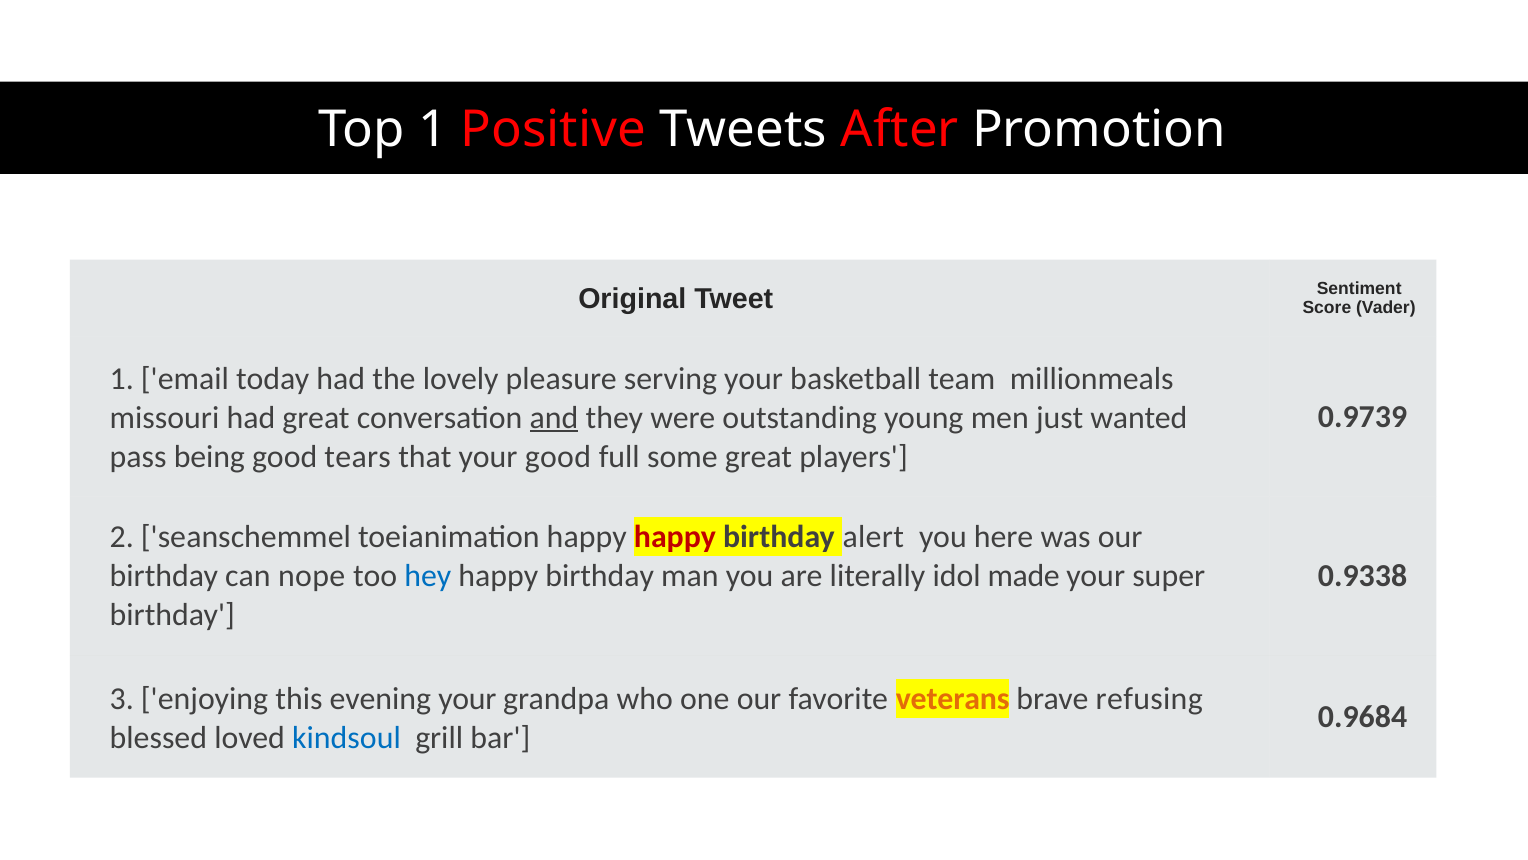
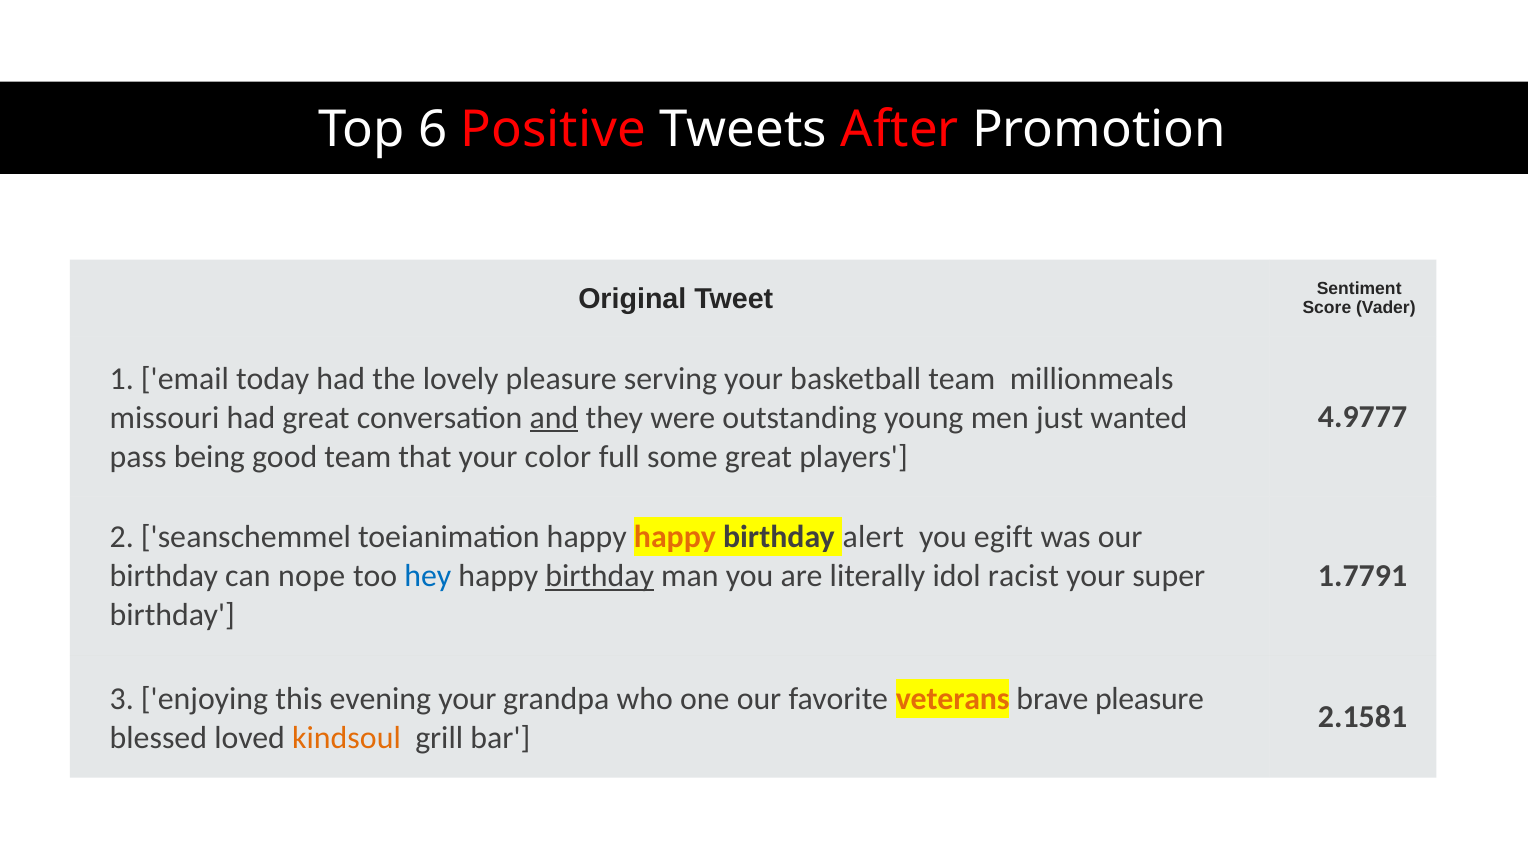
Top 1: 1 -> 6
0.9739: 0.9739 -> 4.9777
good tears: tears -> team
your good: good -> color
happy at (675, 537) colour: red -> orange
here: here -> egift
birthday at (600, 576) underline: none -> present
made: made -> racist
0.9338: 0.9338 -> 1.7791
brave refusing: refusing -> pleasure
0.9684: 0.9684 -> 2.1581
kindsoul colour: blue -> orange
